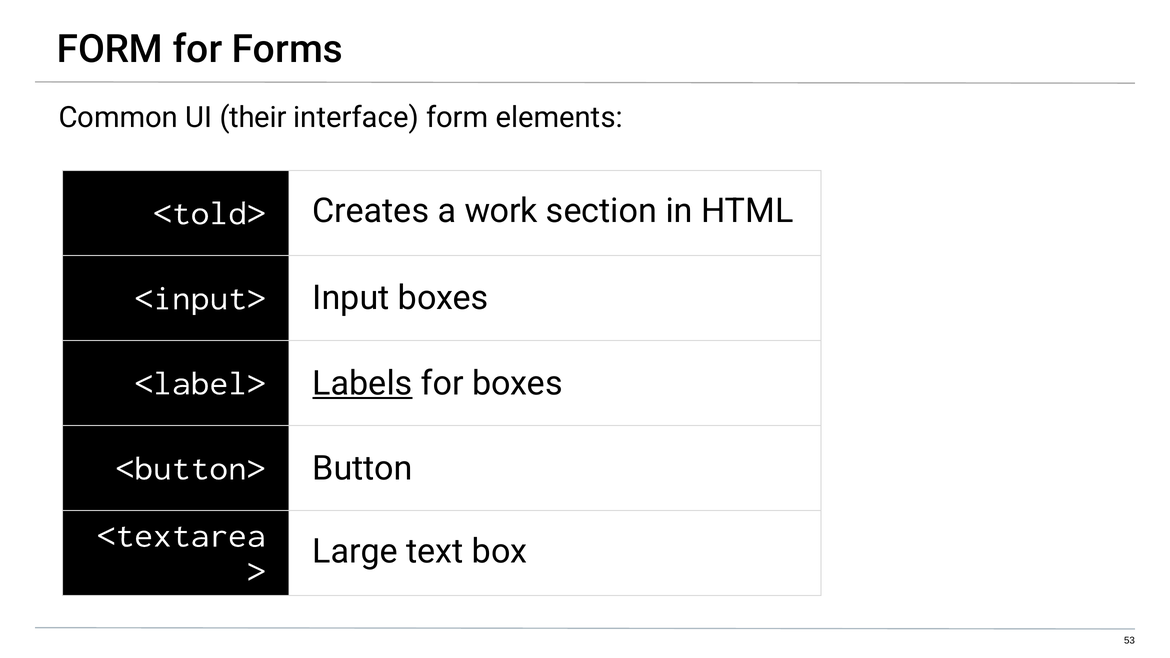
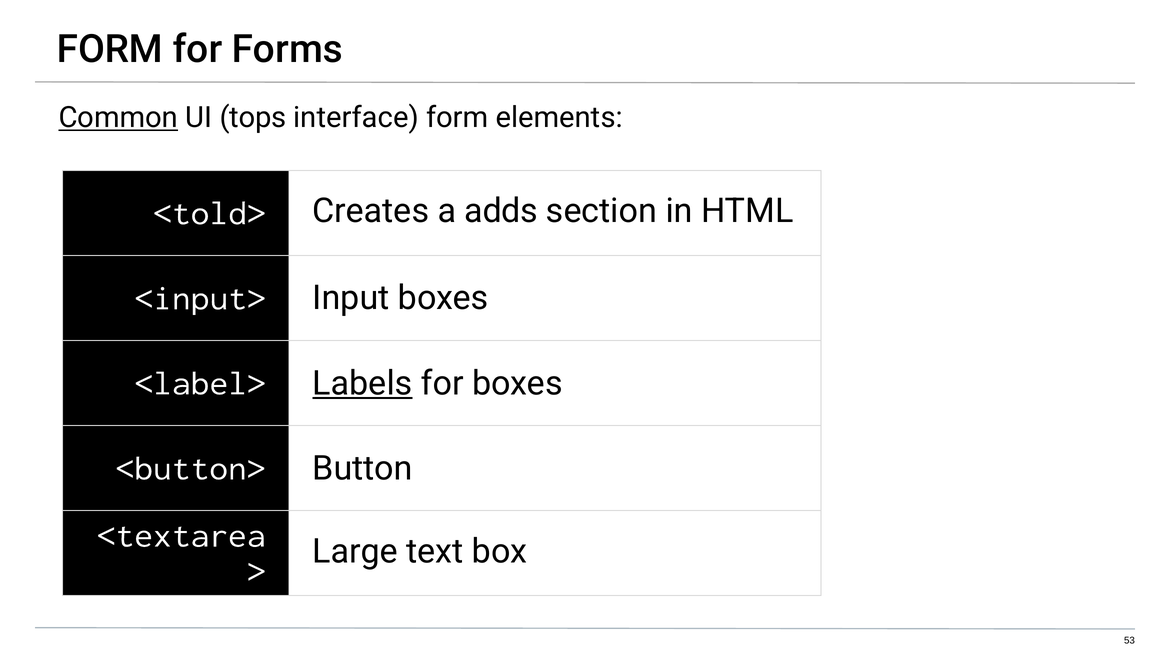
Common underline: none -> present
their: their -> tops
work: work -> adds
